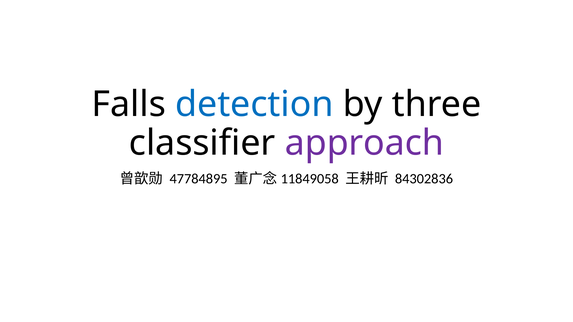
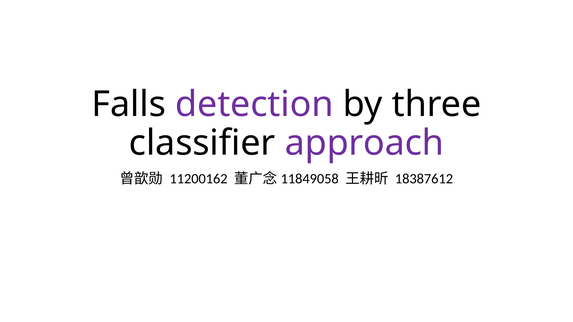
detection colour: blue -> purple
47784895: 47784895 -> 11200162
84302836: 84302836 -> 18387612
